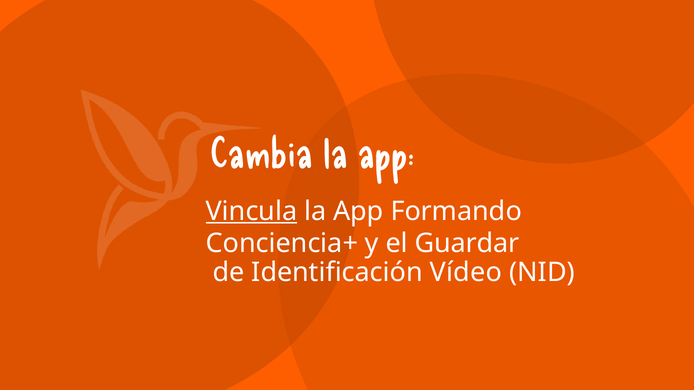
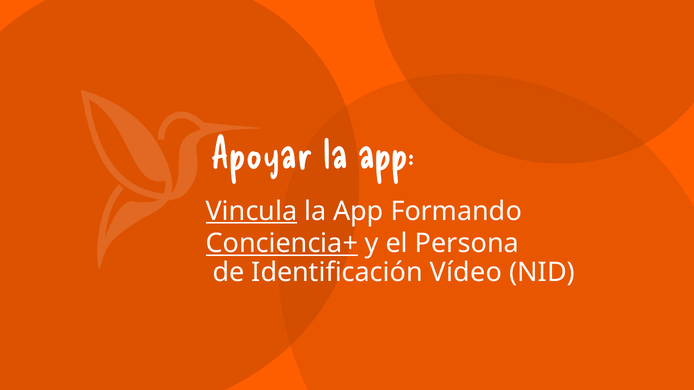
Cambia: Cambia -> Apoyar
Conciencia+ underline: none -> present
Guardar: Guardar -> Persona
